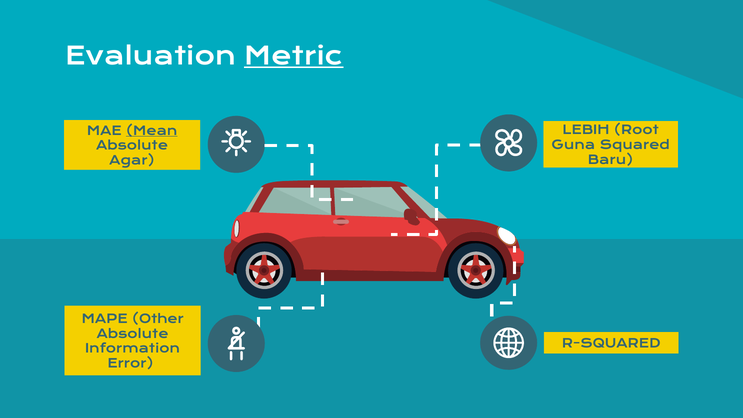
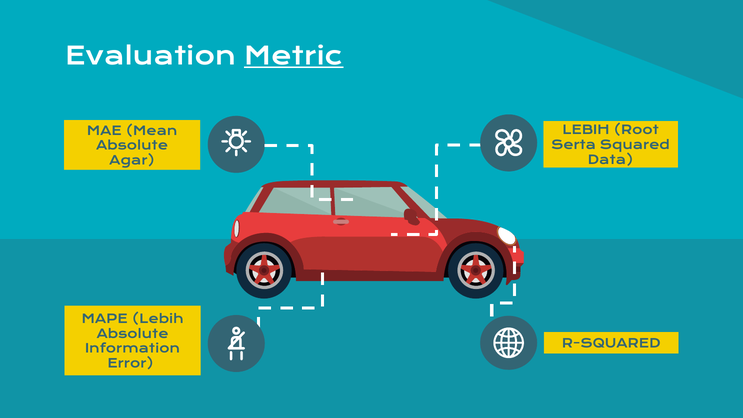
Mean underline: present -> none
Guna: Guna -> Serta
Baru: Baru -> Data
MAPE Other: Other -> Lebih
